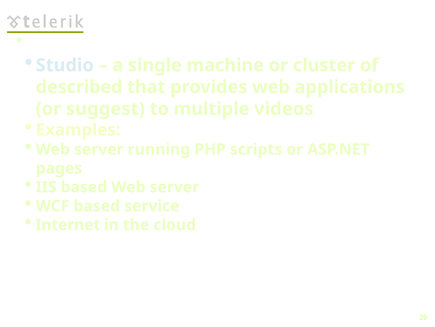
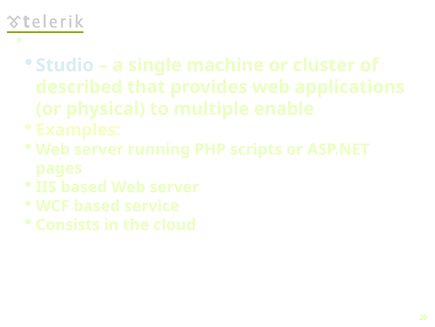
suggest: suggest -> physical
videos: videos -> enable
Internet at (68, 224): Internet -> Consists
